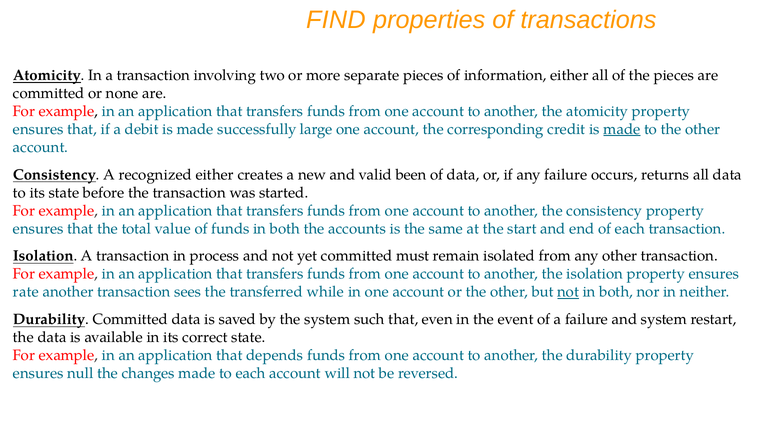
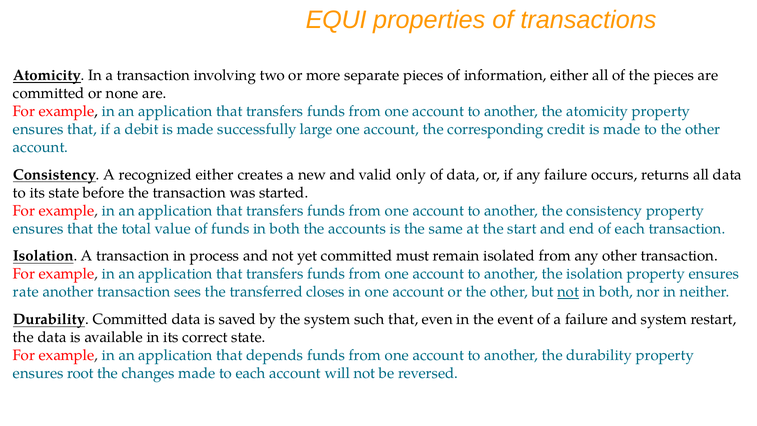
FIND: FIND -> EQUI
made at (622, 129) underline: present -> none
been: been -> only
while: while -> closes
null: null -> root
